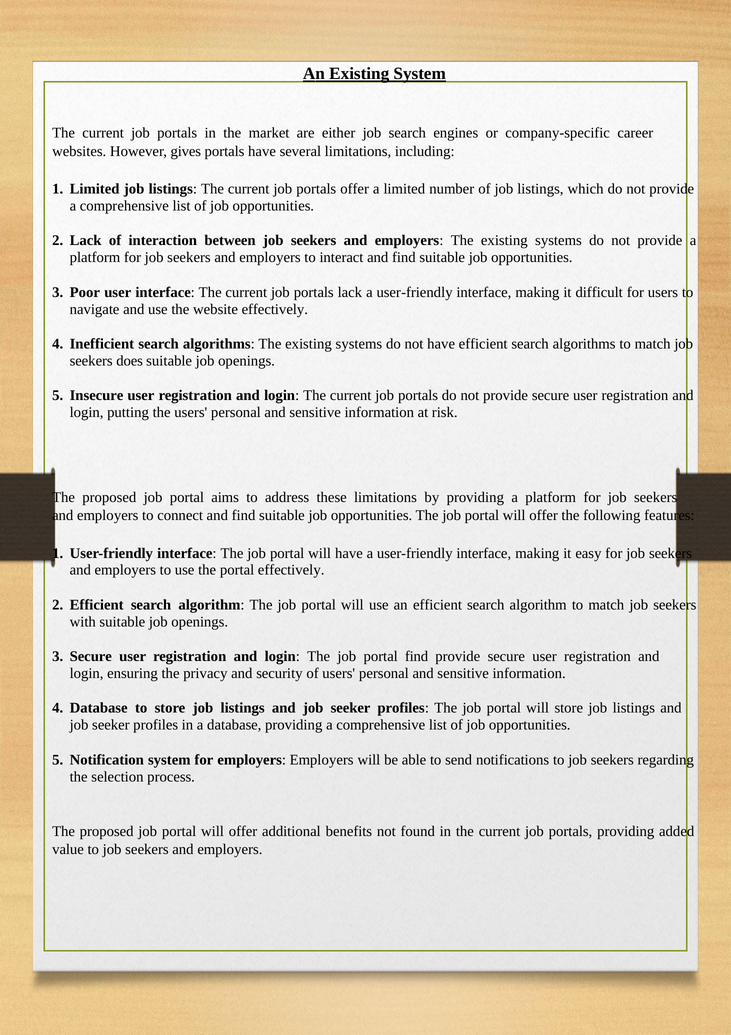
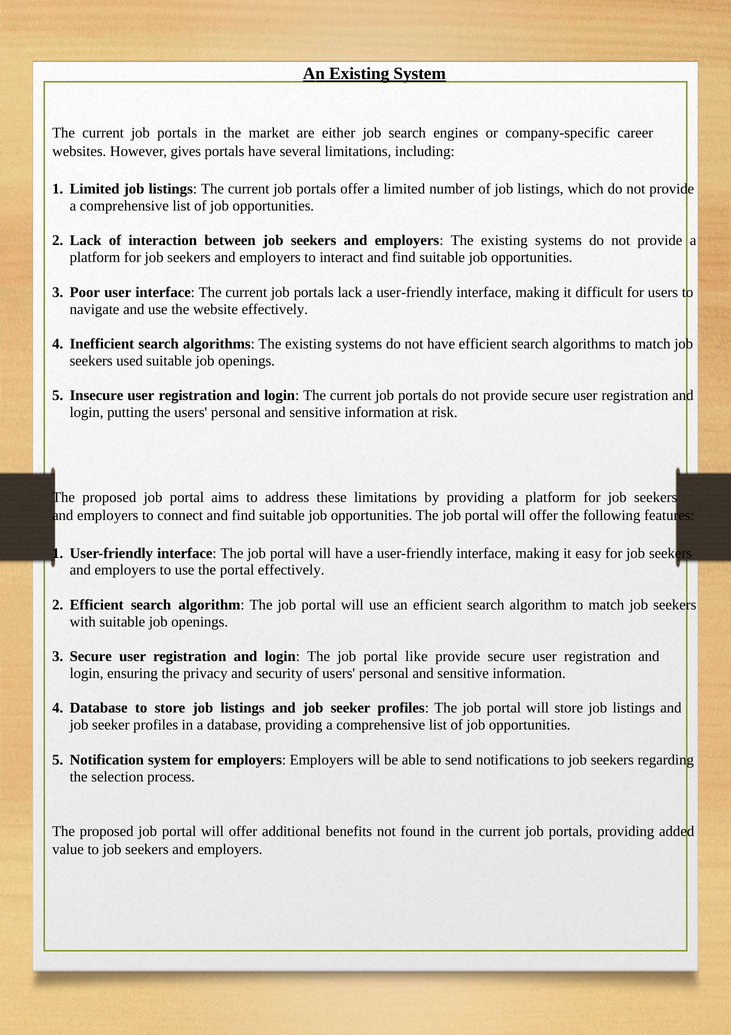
does: does -> used
portal find: find -> like
